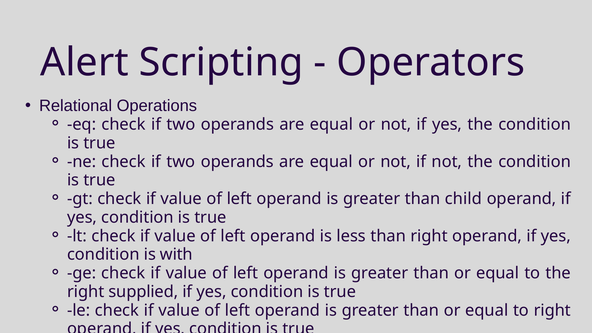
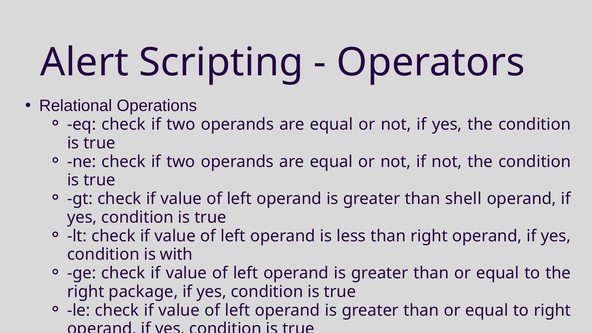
child: child -> shell
supplied: supplied -> package
